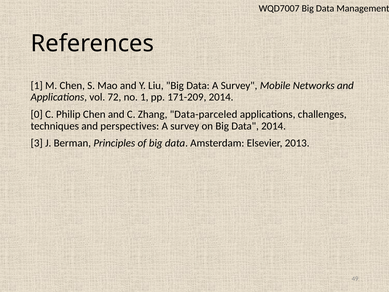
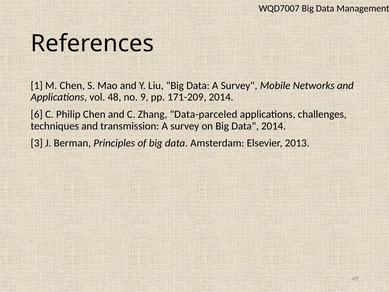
72: 72 -> 48
no 1: 1 -> 9
0: 0 -> 6
perspectives: perspectives -> transmission
